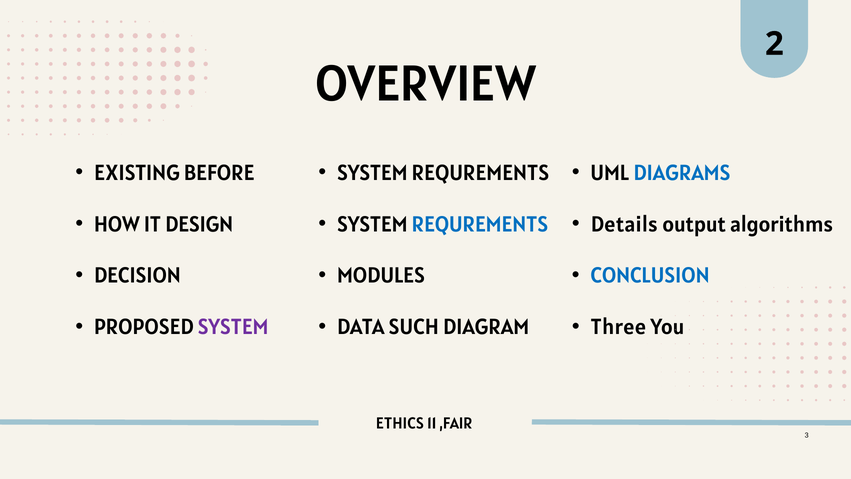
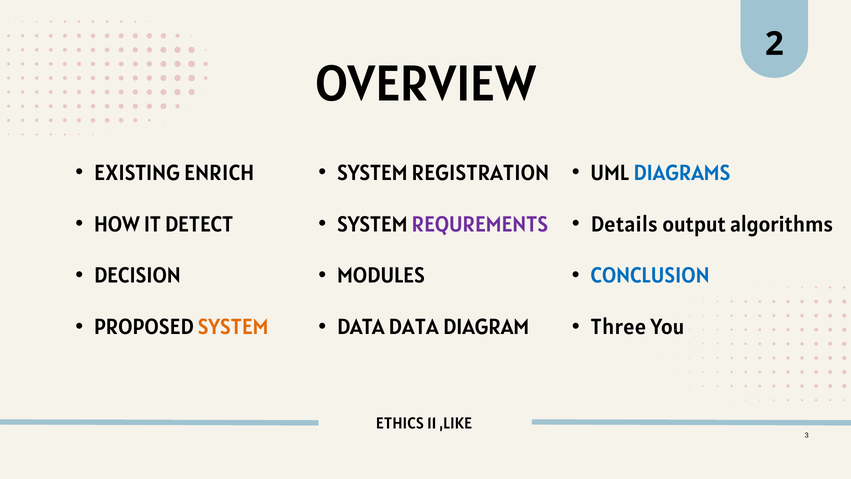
BEFORE: BEFORE -> ENRICH
REQUREMENTS at (480, 173): REQUREMENTS -> REGISTRATION
DESIGN: DESIGN -> DETECT
REQUREMENTS at (480, 224) colour: blue -> purple
DATA SUCH: SUCH -> DATA
SYSTEM at (233, 327) colour: purple -> orange
,FAIR: ,FAIR -> ,LIKE
